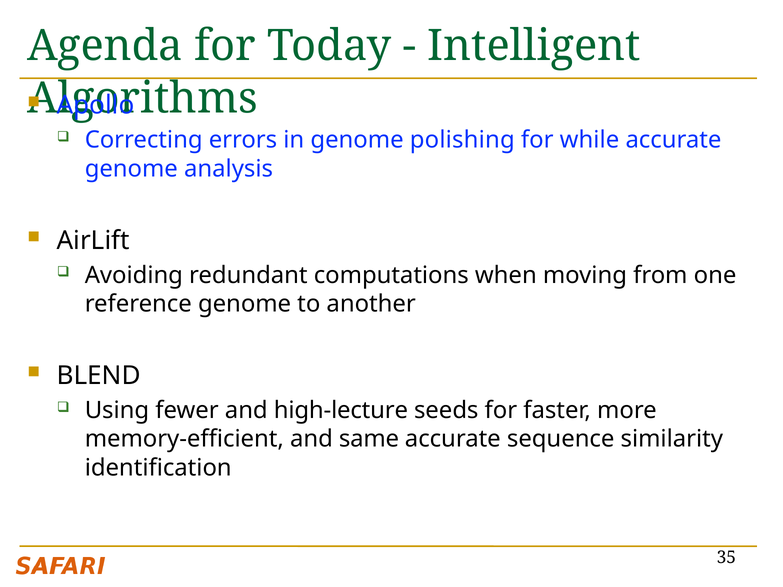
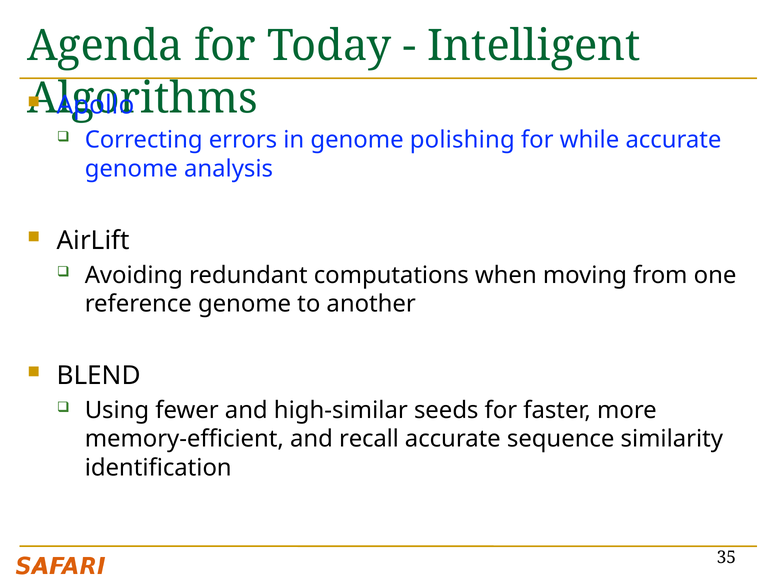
high-lecture: high-lecture -> high-similar
same: same -> recall
